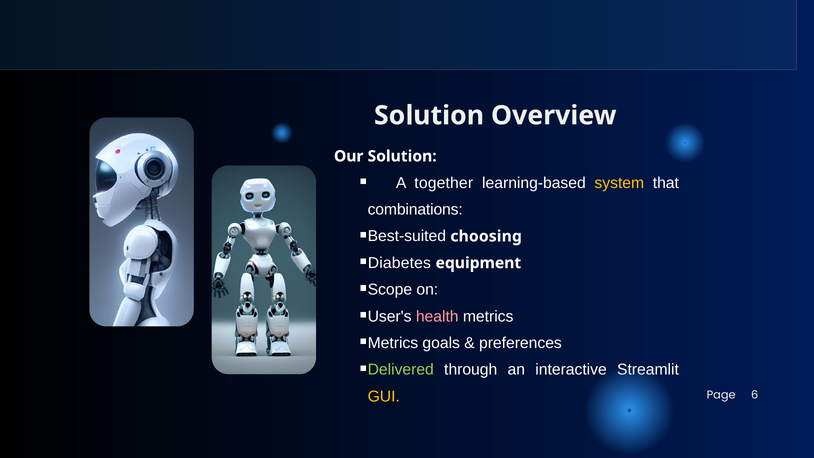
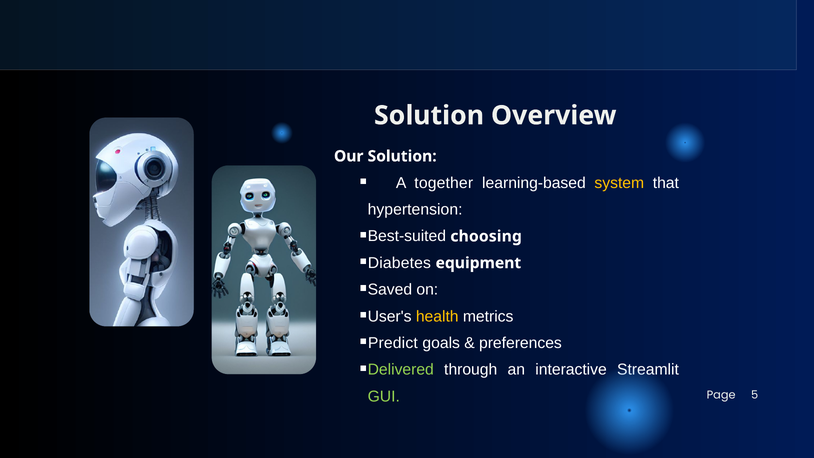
combinations: combinations -> hypertension
Scope: Scope -> Saved
health colour: pink -> yellow
Metrics at (393, 343): Metrics -> Predict
GUI colour: yellow -> light green
6: 6 -> 5
